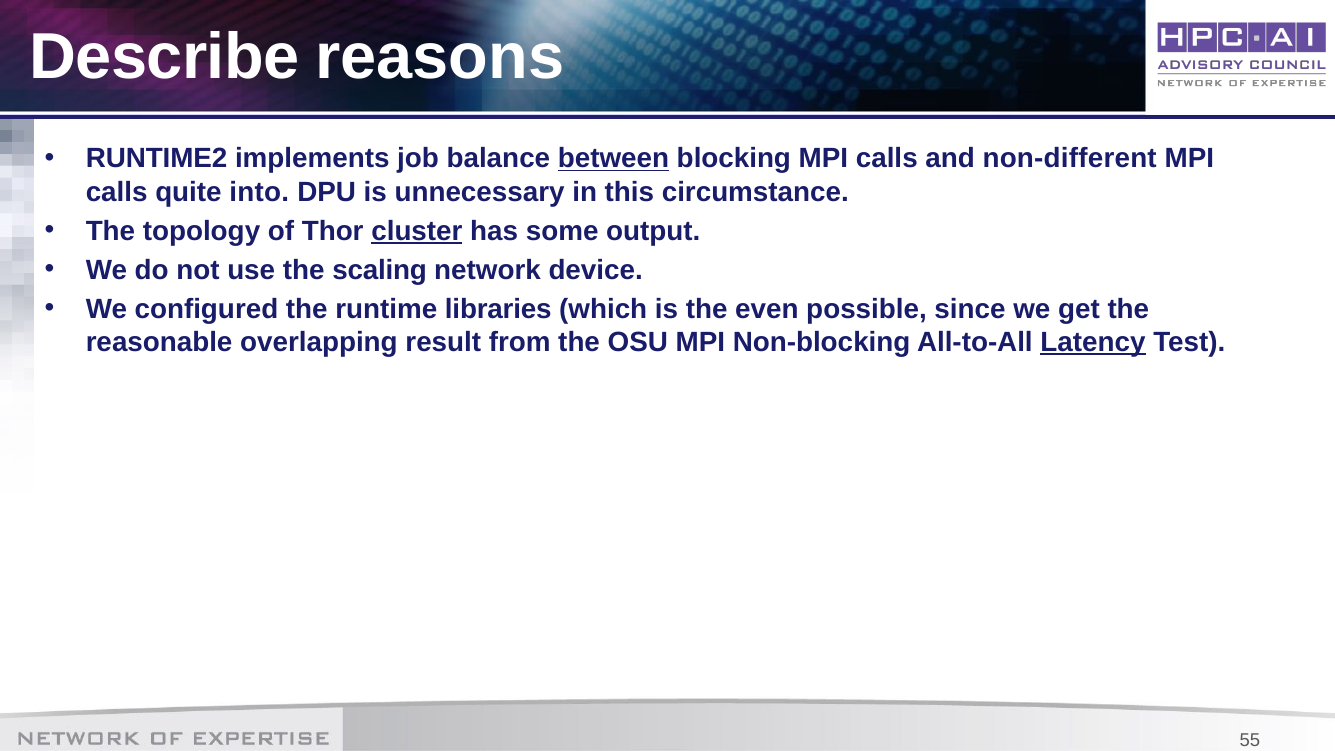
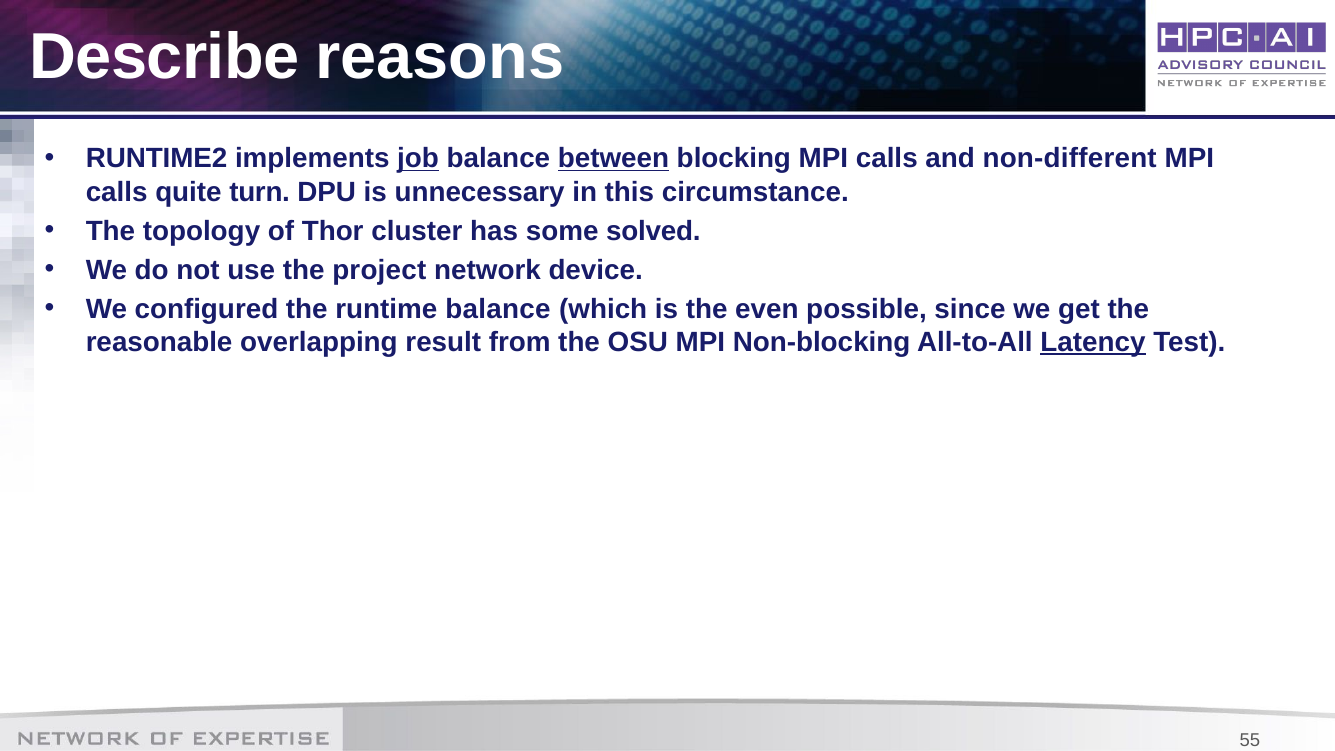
job underline: none -> present
into: into -> turn
cluster underline: present -> none
output: output -> solved
scaling: scaling -> project
runtime libraries: libraries -> balance
